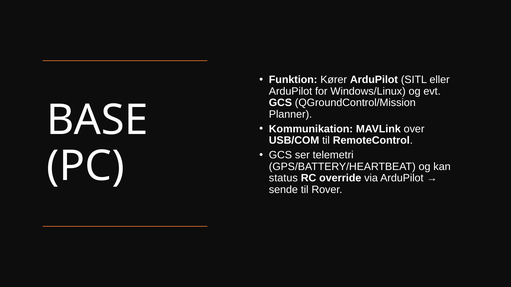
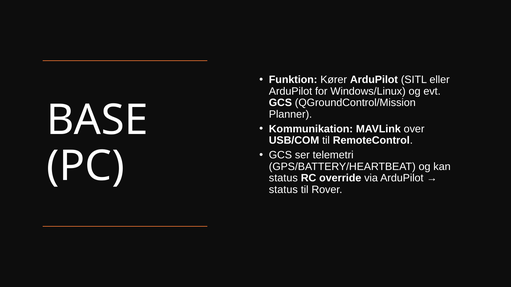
sende at (283, 190): sende -> status
